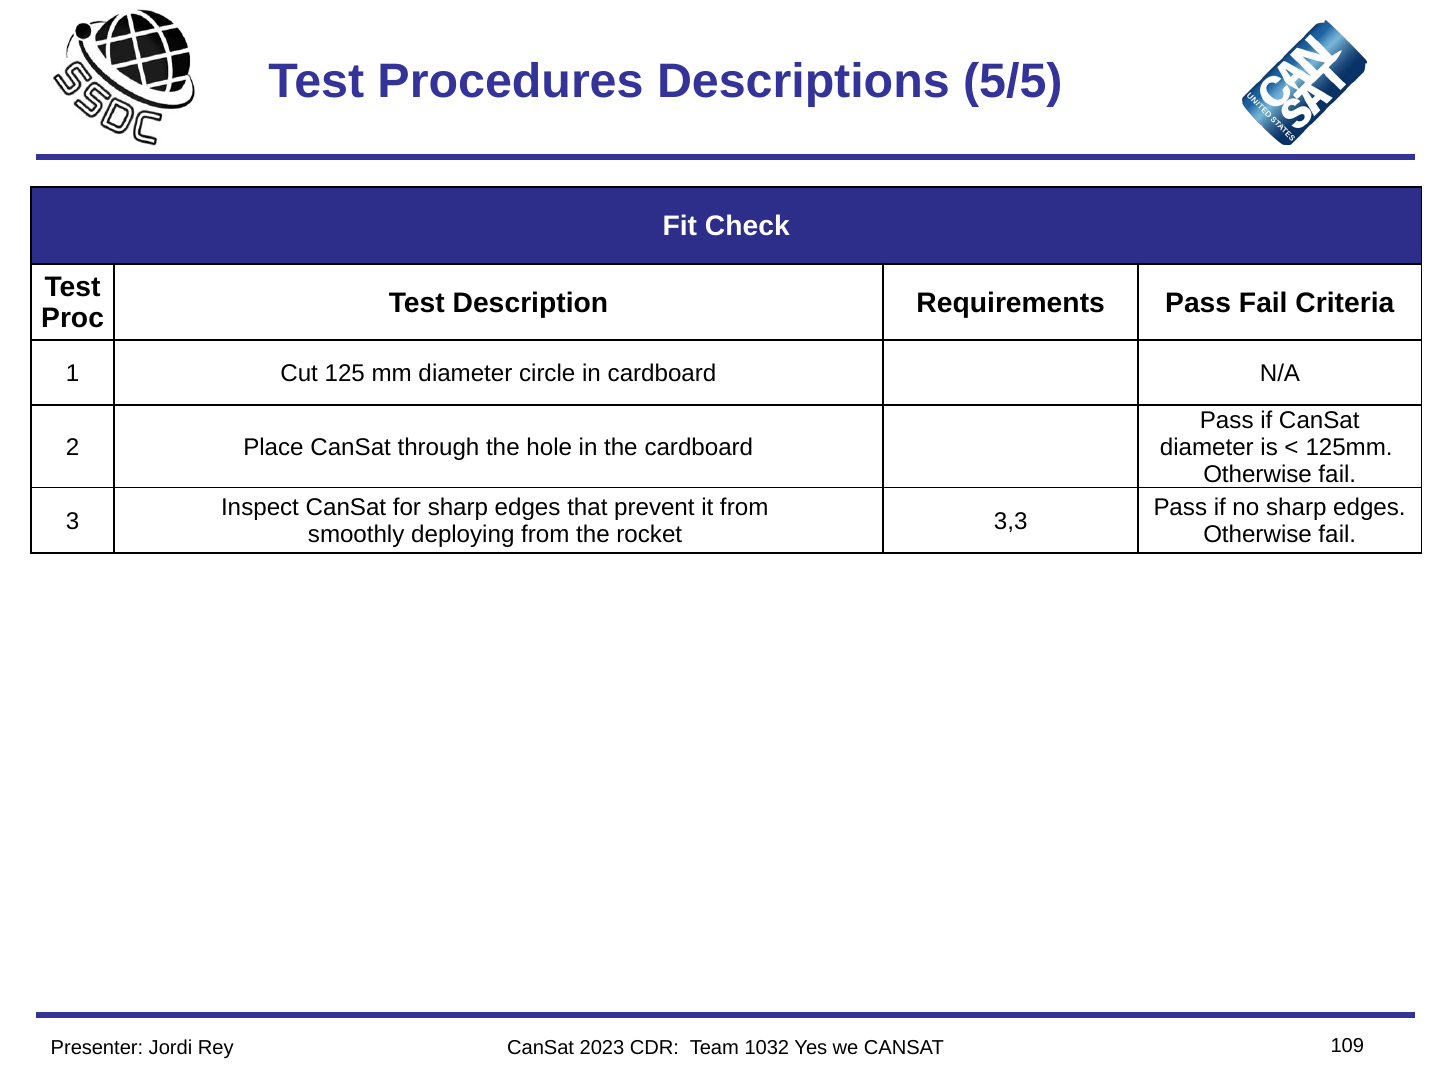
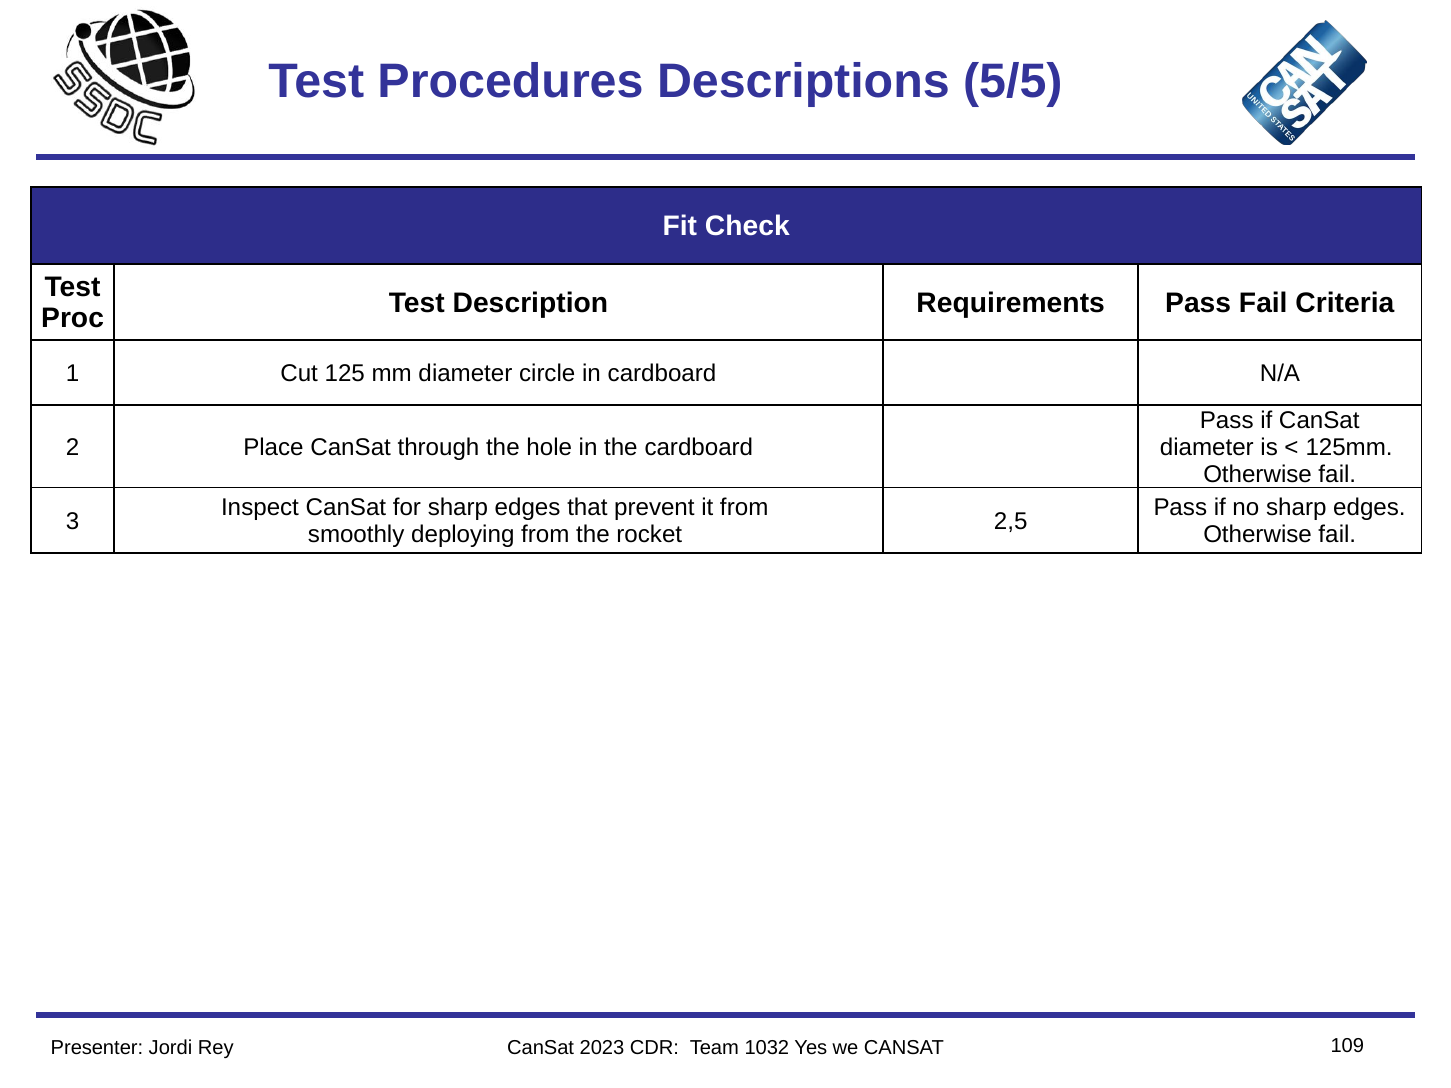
3,3: 3,3 -> 2,5
